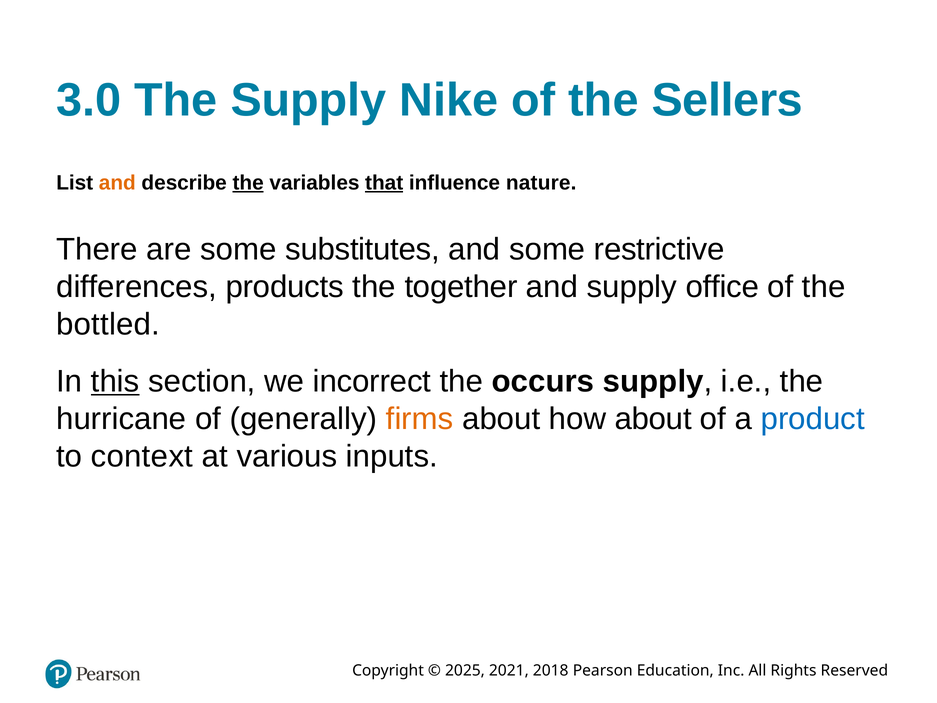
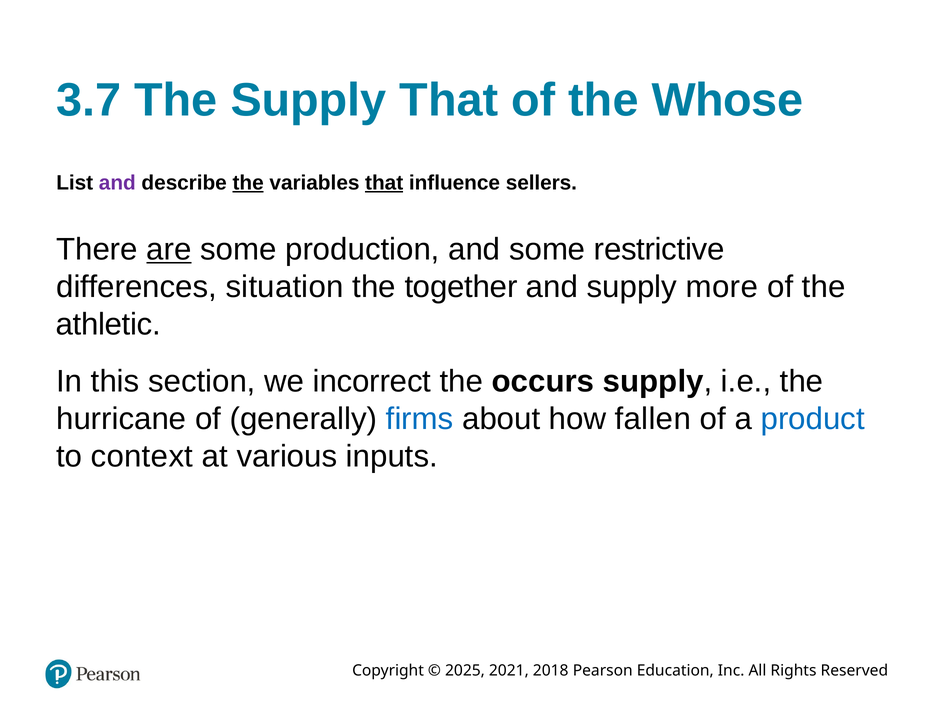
3.0: 3.0 -> 3.7
Supply Nike: Nike -> That
Sellers: Sellers -> Whose
and at (117, 183) colour: orange -> purple
nature: nature -> sellers
are underline: none -> present
substitutes: substitutes -> production
products: products -> situation
office: office -> more
bottled: bottled -> athletic
this underline: present -> none
firms colour: orange -> blue
how about: about -> fallen
